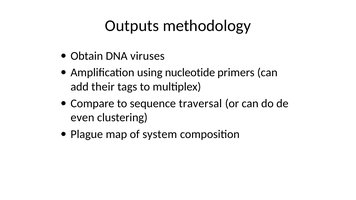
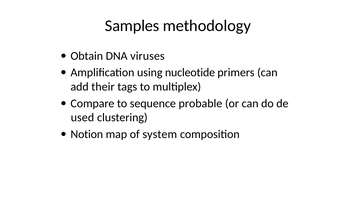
Outputs: Outputs -> Samples
traversal: traversal -> probable
even: even -> used
Plague: Plague -> Notion
